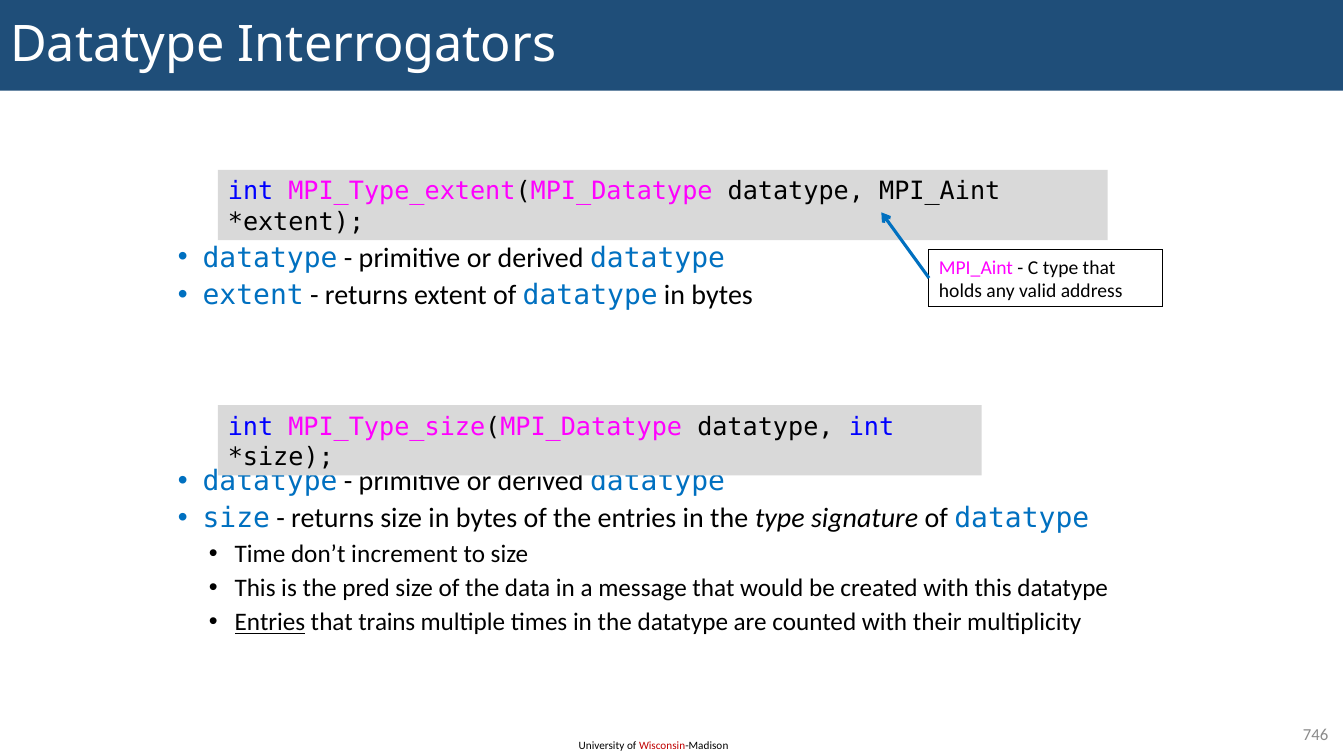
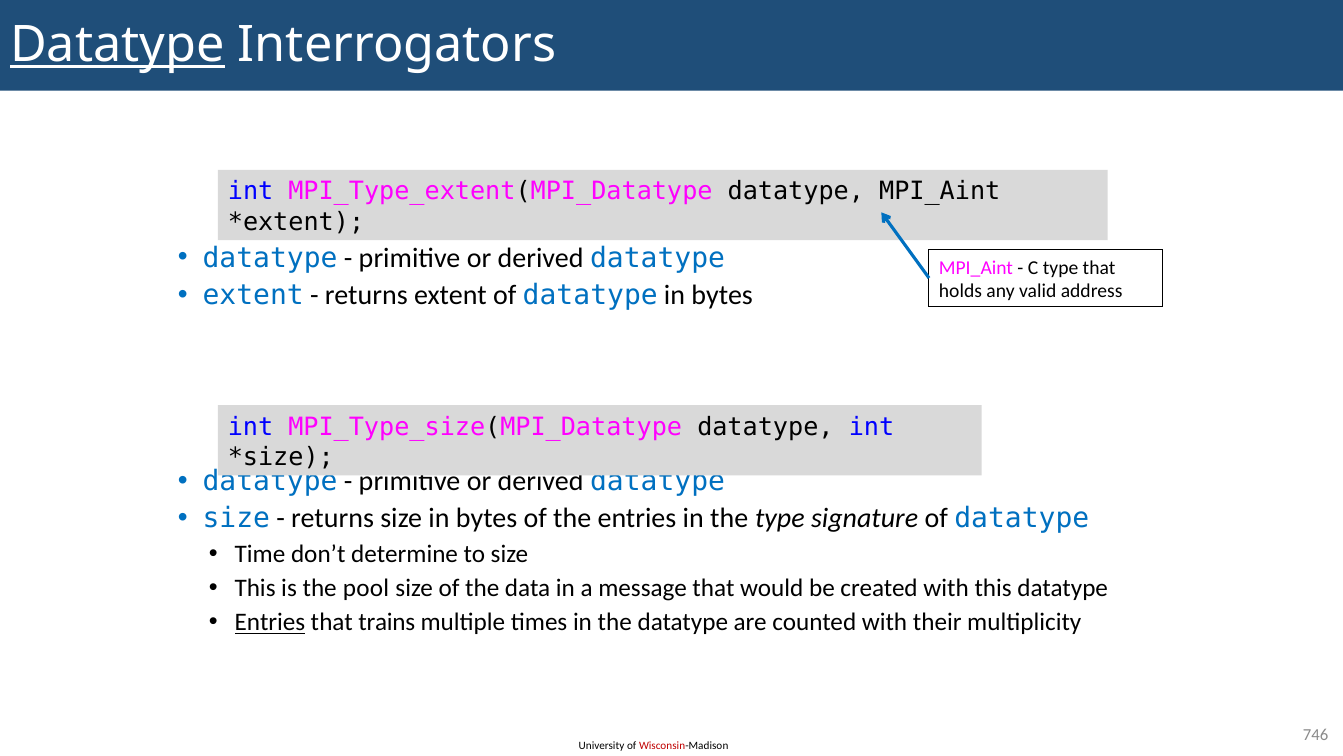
Datatype at (117, 45) underline: none -> present
increment: increment -> determine
pred: pred -> pool
